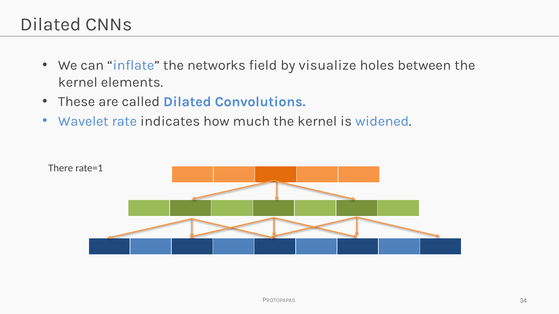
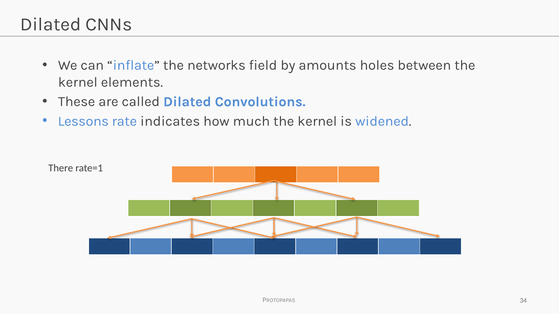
visualize: visualize -> amounts
Wavelet: Wavelet -> Lessons
